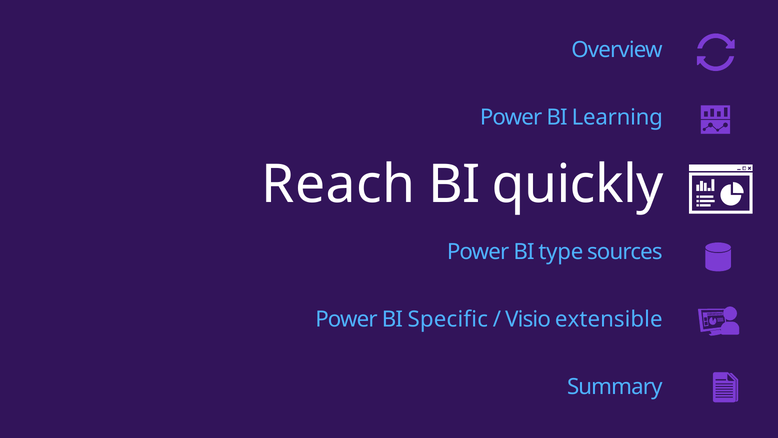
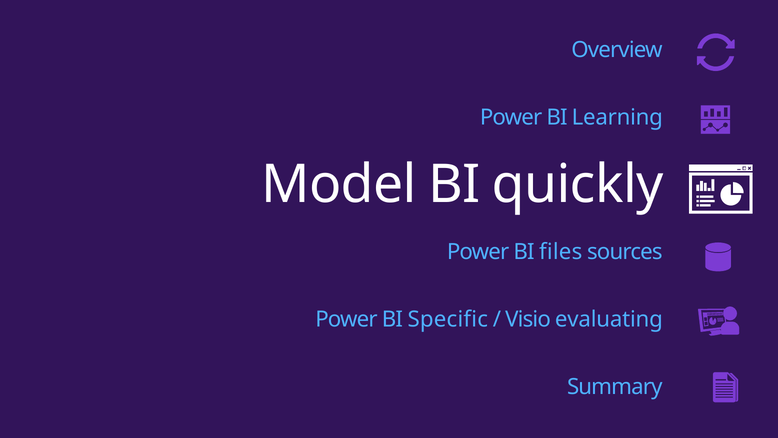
Reach: Reach -> Model
type: type -> files
extensible: extensible -> evaluating
